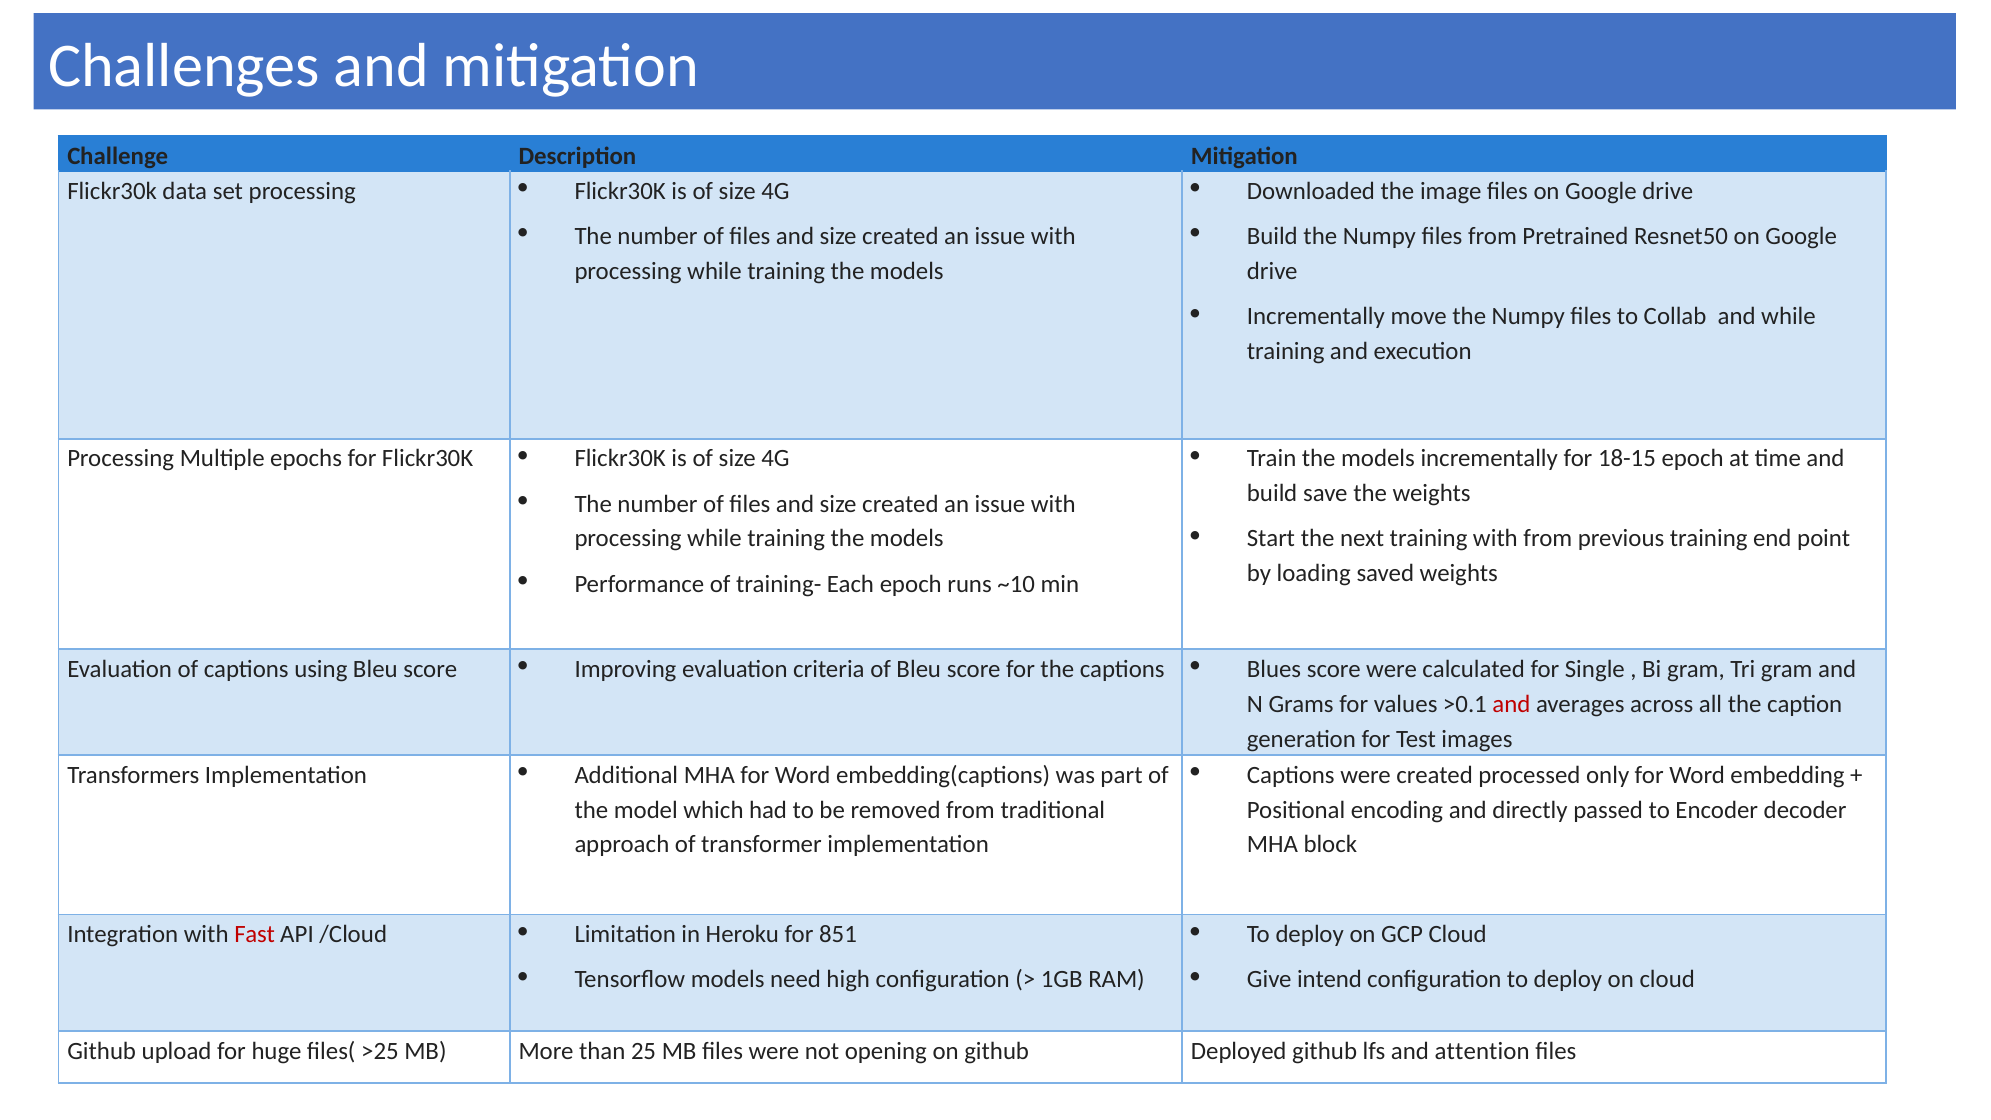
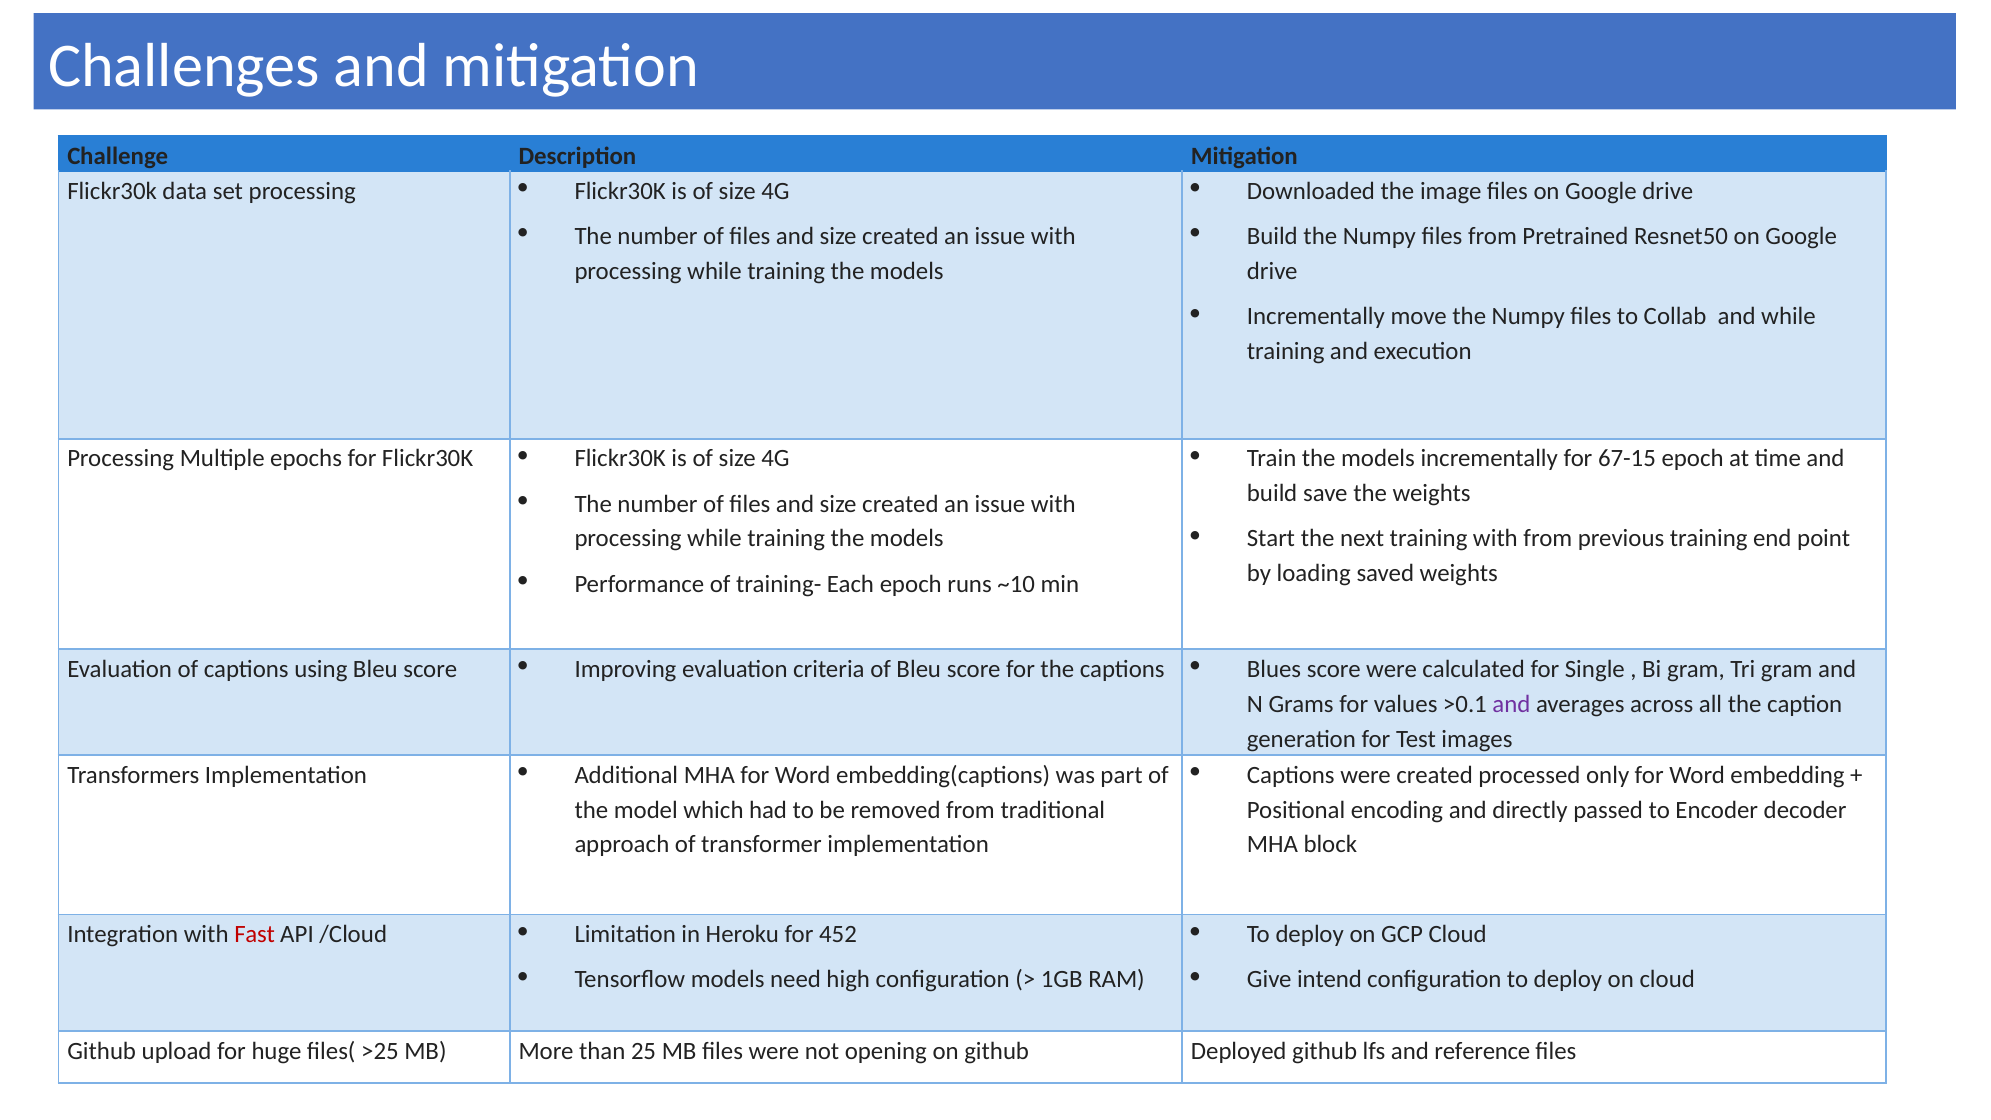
18-15: 18-15 -> 67-15
and at (1511, 704) colour: red -> purple
851: 851 -> 452
attention: attention -> reference
